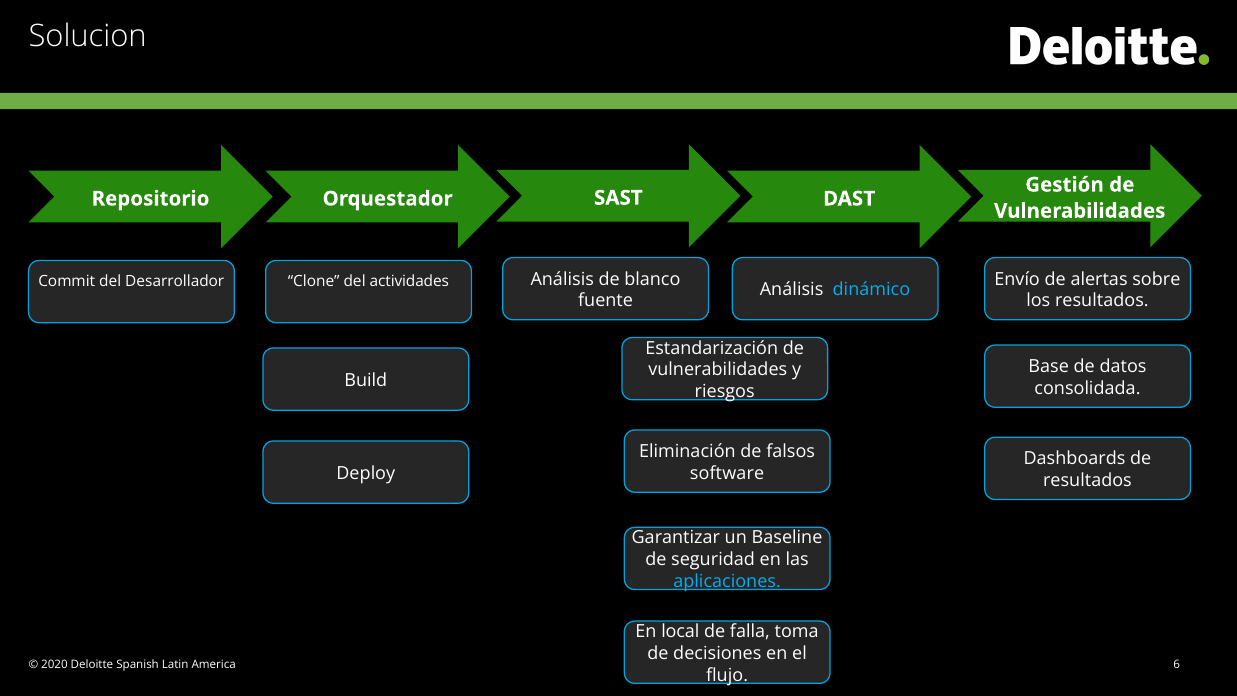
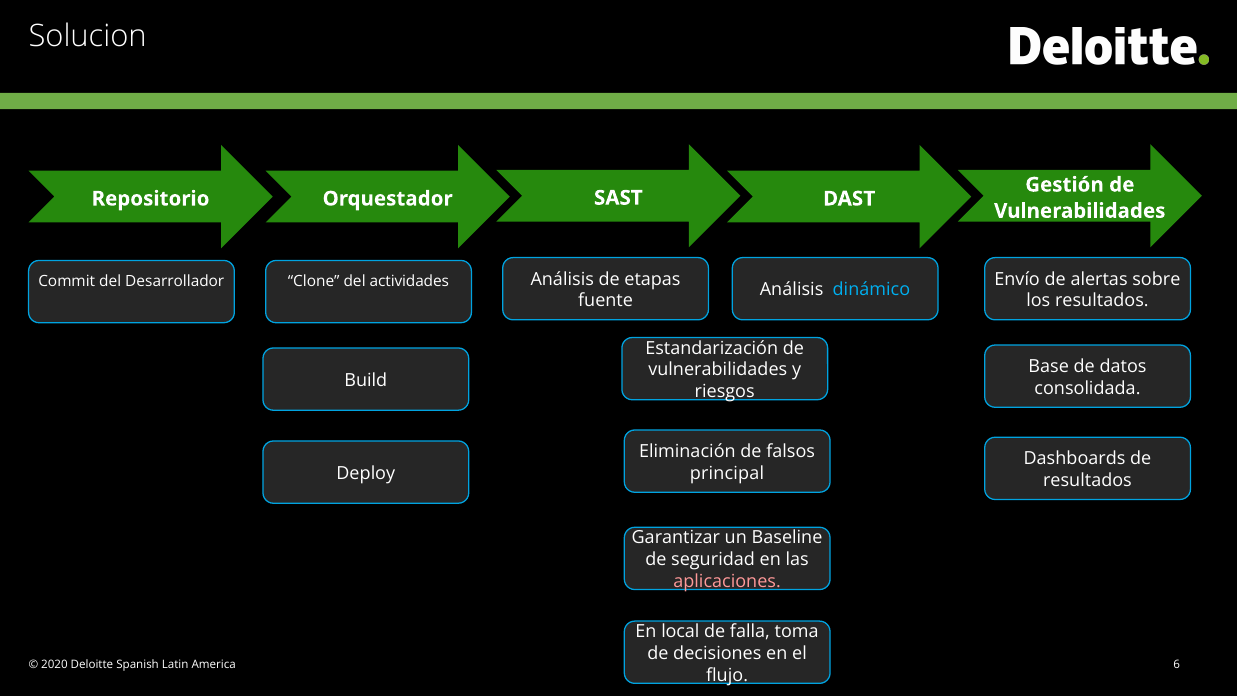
blanco: blanco -> etapas
software: software -> principal
aplicaciones colour: light blue -> pink
